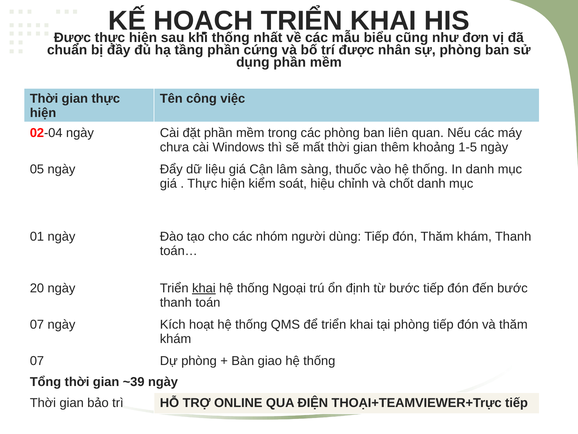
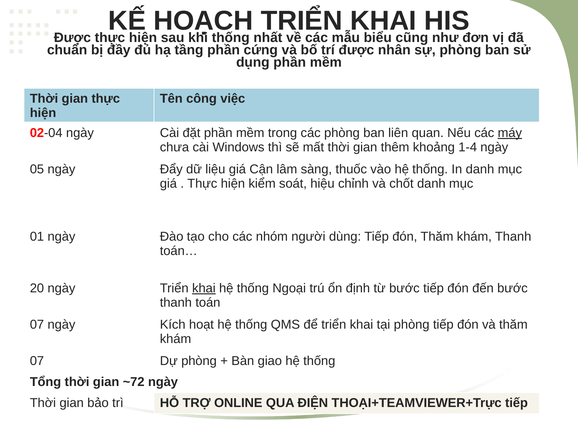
máy underline: none -> present
1-5: 1-5 -> 1-4
~39: ~39 -> ~72
